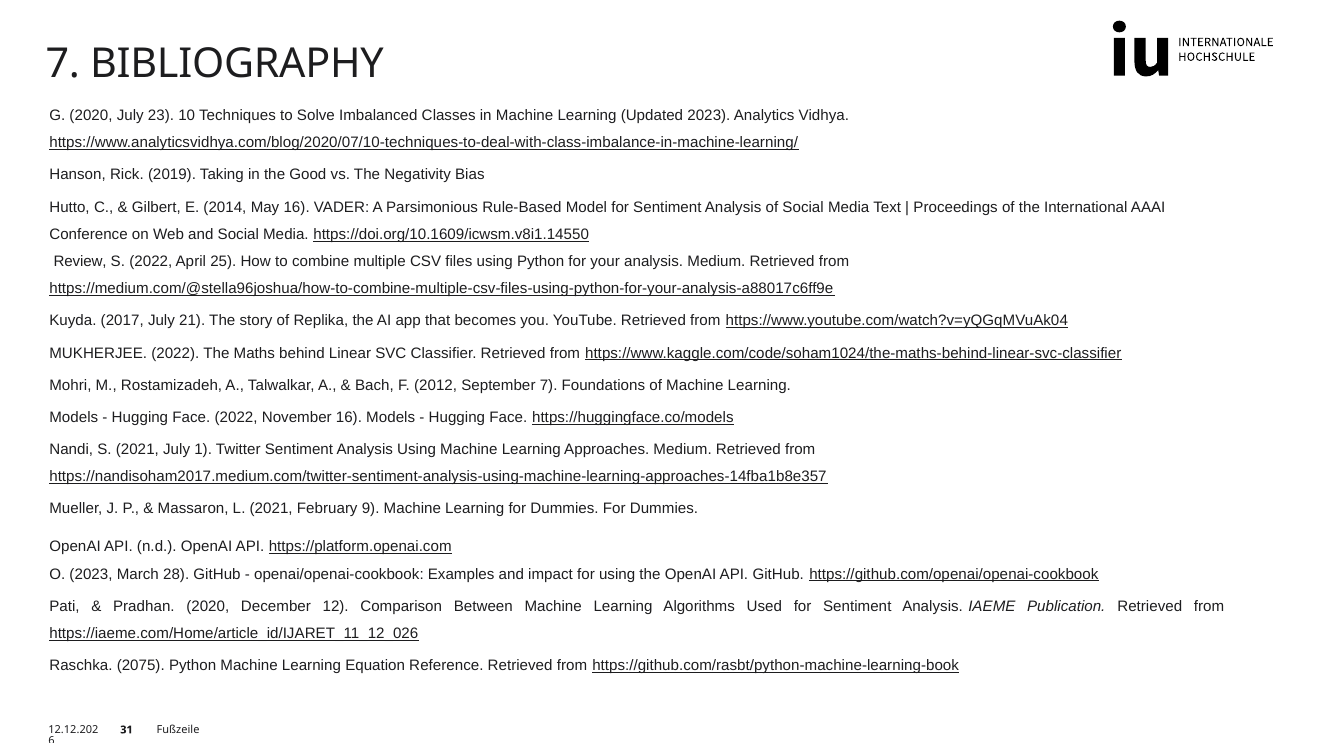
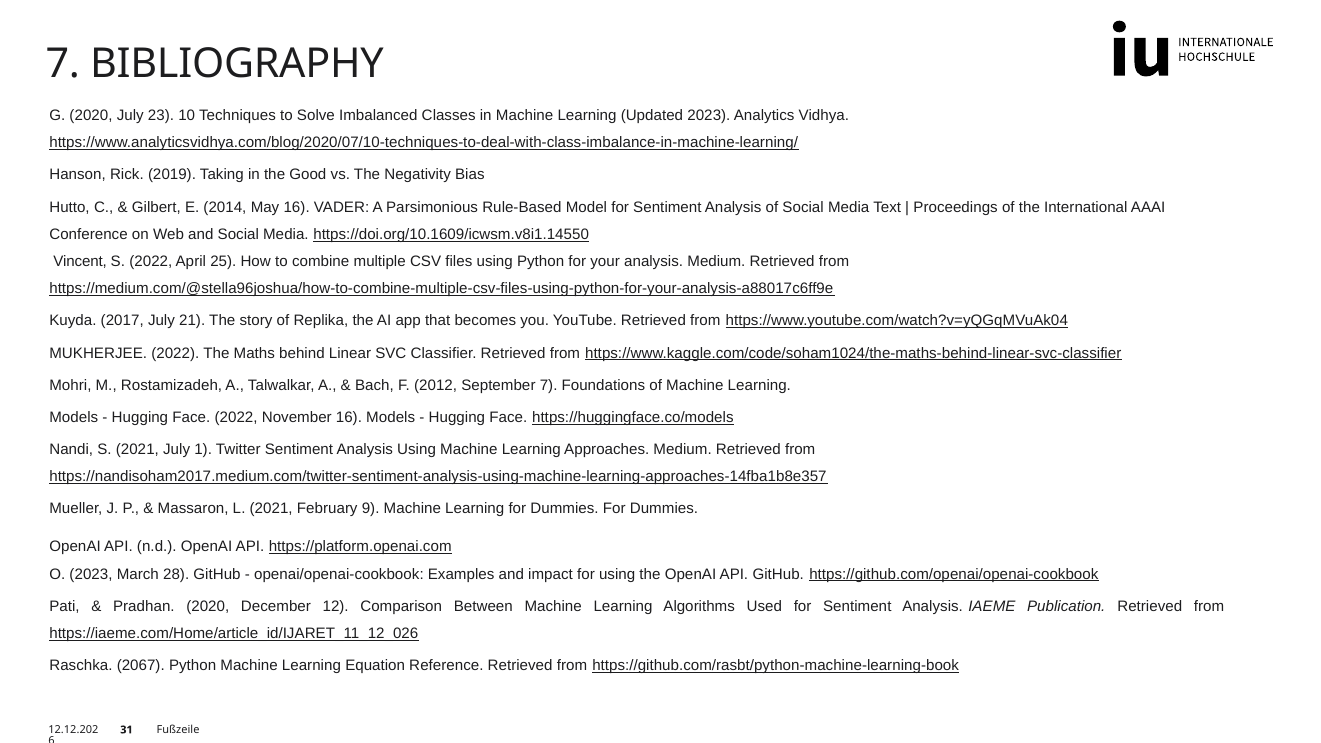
Review: Review -> Vincent
2075: 2075 -> 2067
